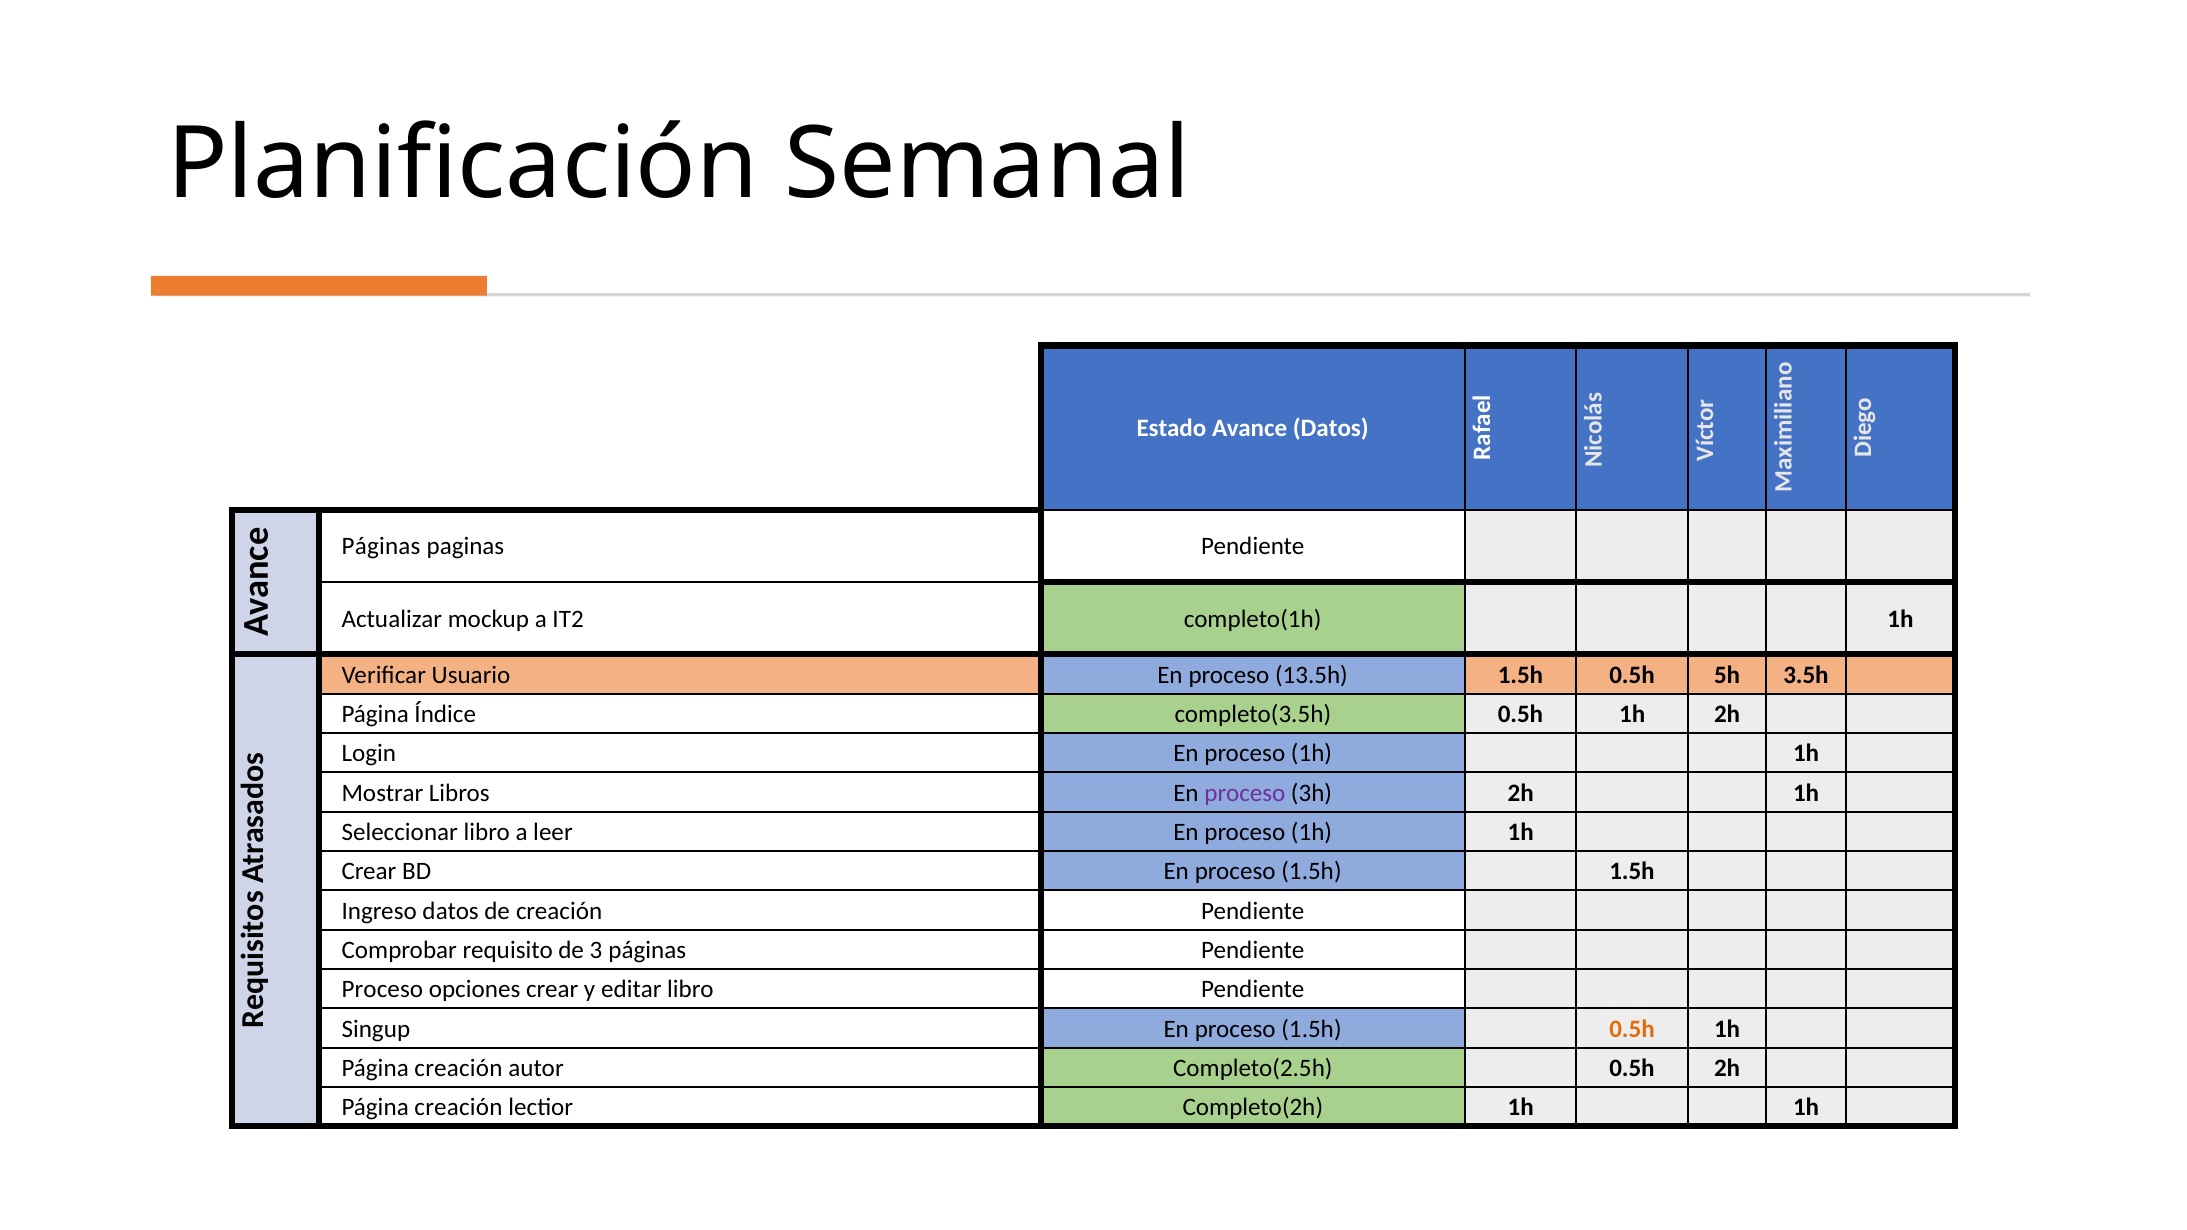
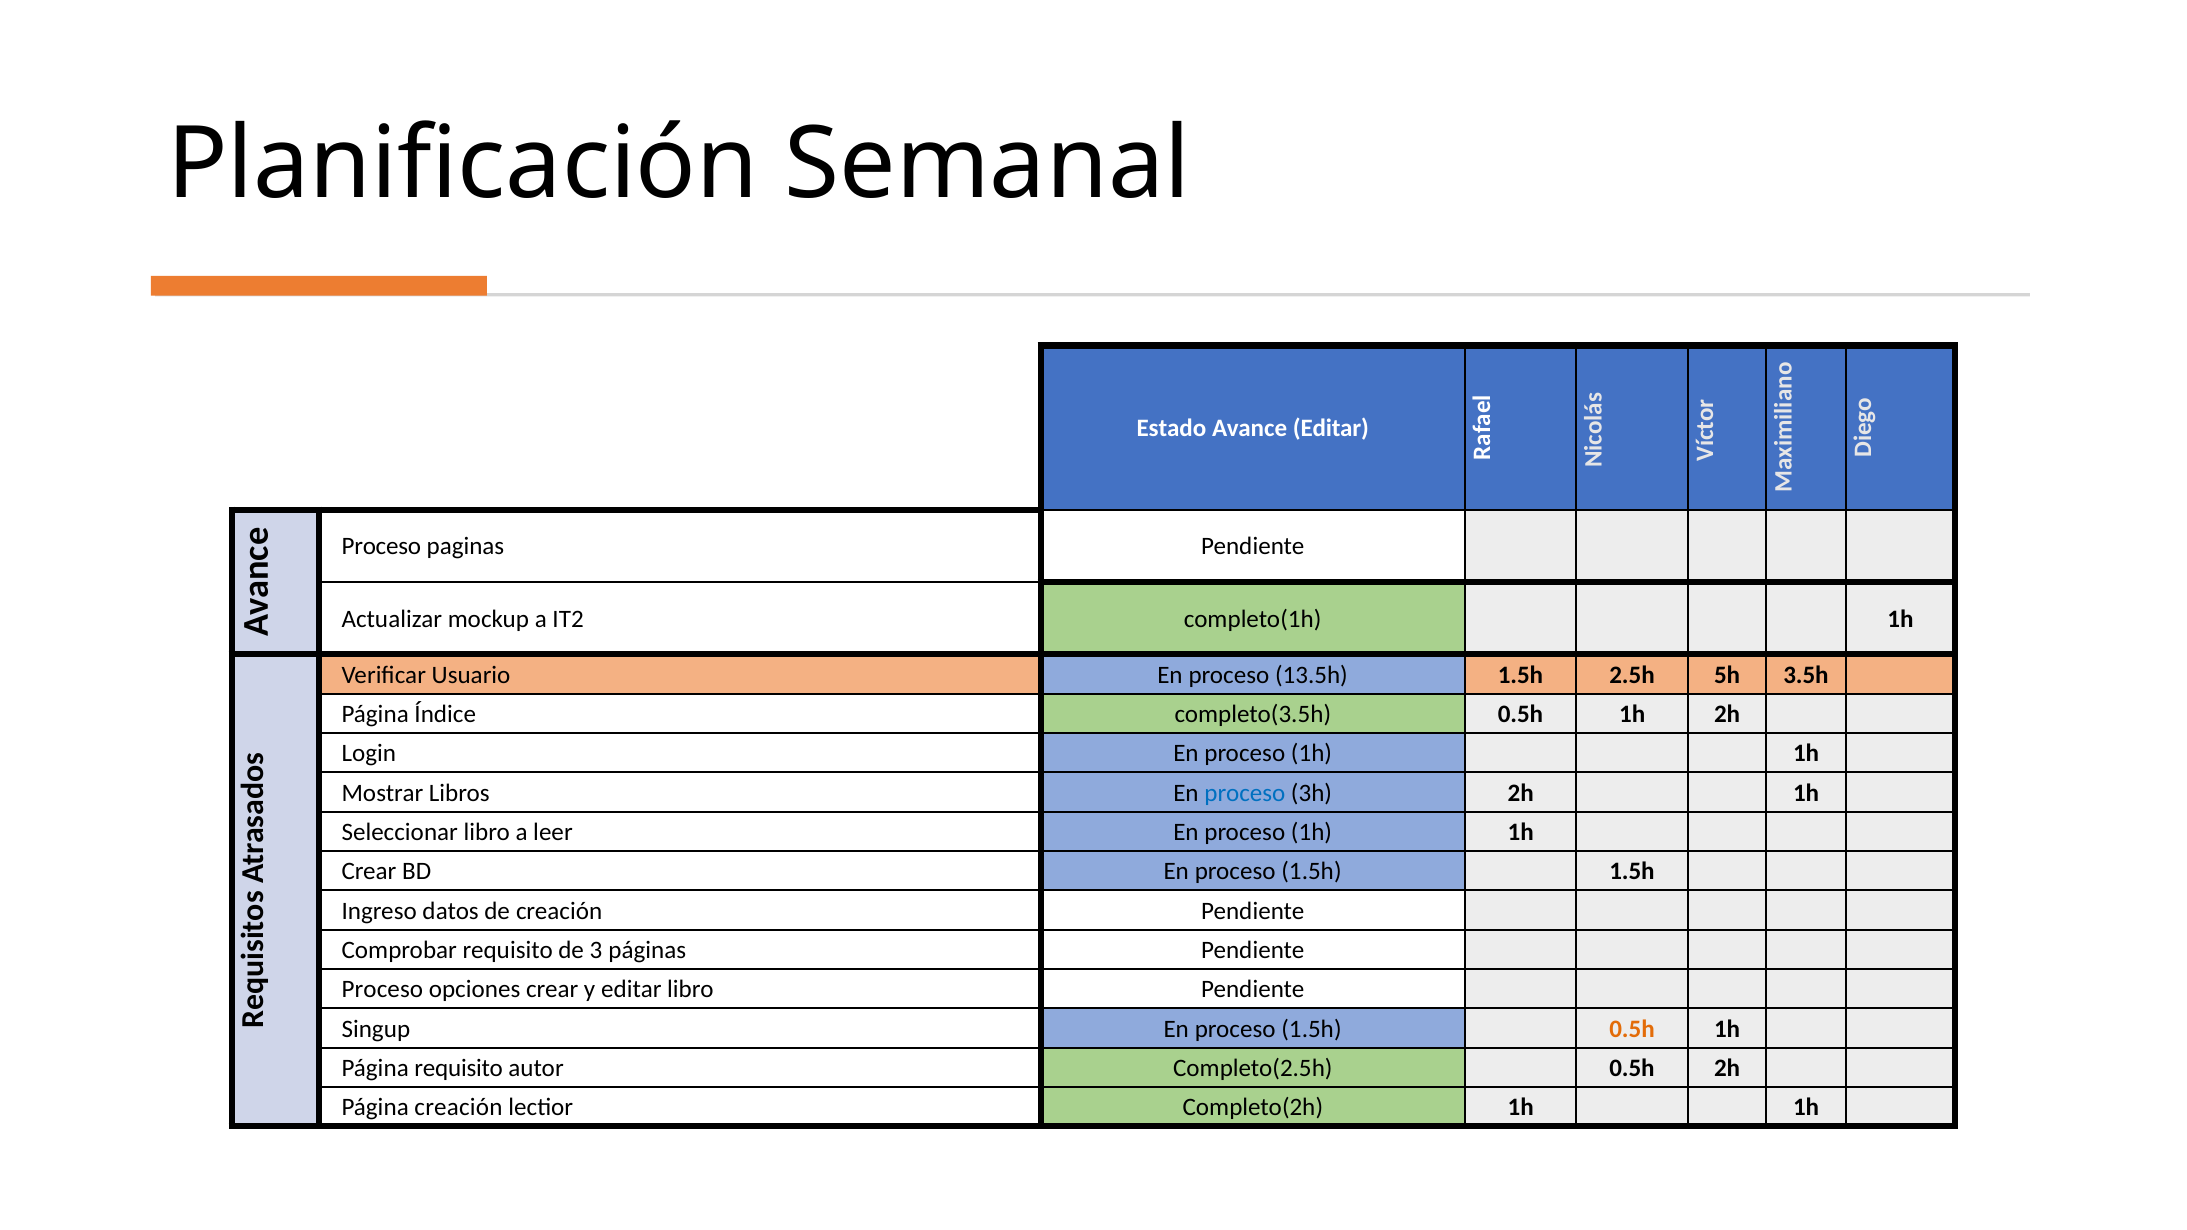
Avance Datos: Datos -> Editar
Páginas at (381, 547): Páginas -> Proceso
13.5h 1.5h 0.5h: 0.5h -> 2.5h
proceso at (1245, 793) colour: purple -> blue
creación at (458, 1068): creación -> requisito
